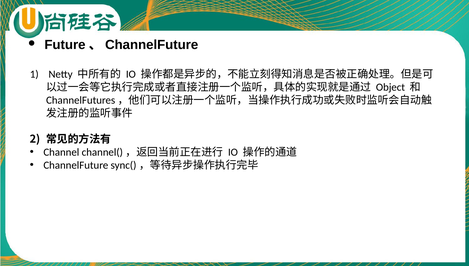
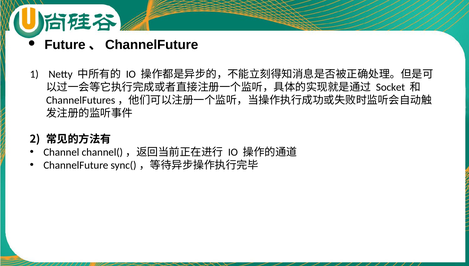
Object: Object -> Socket
